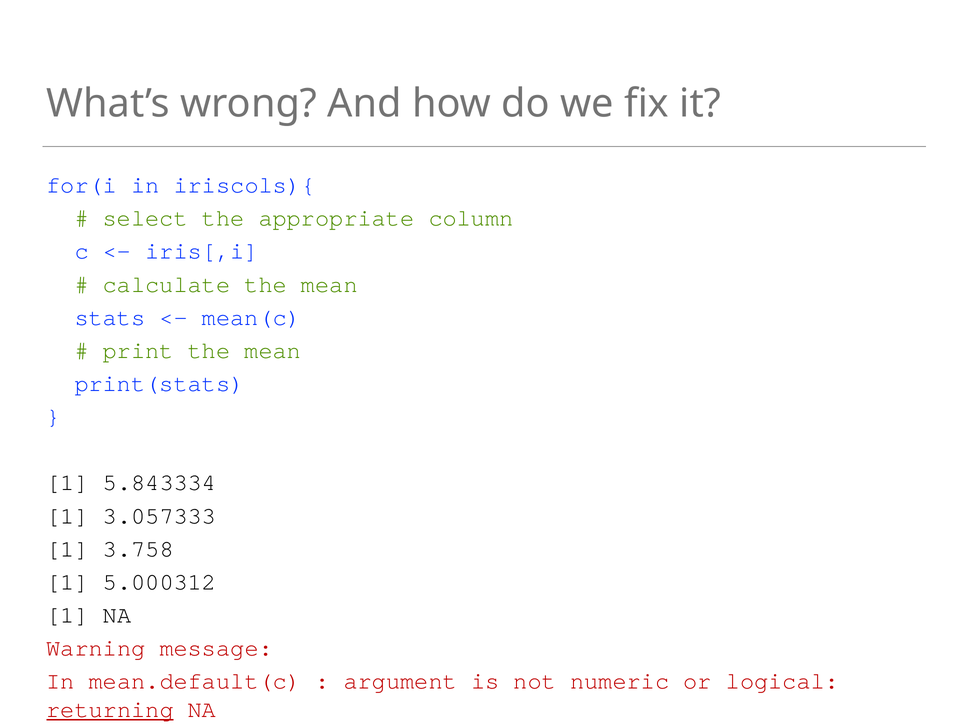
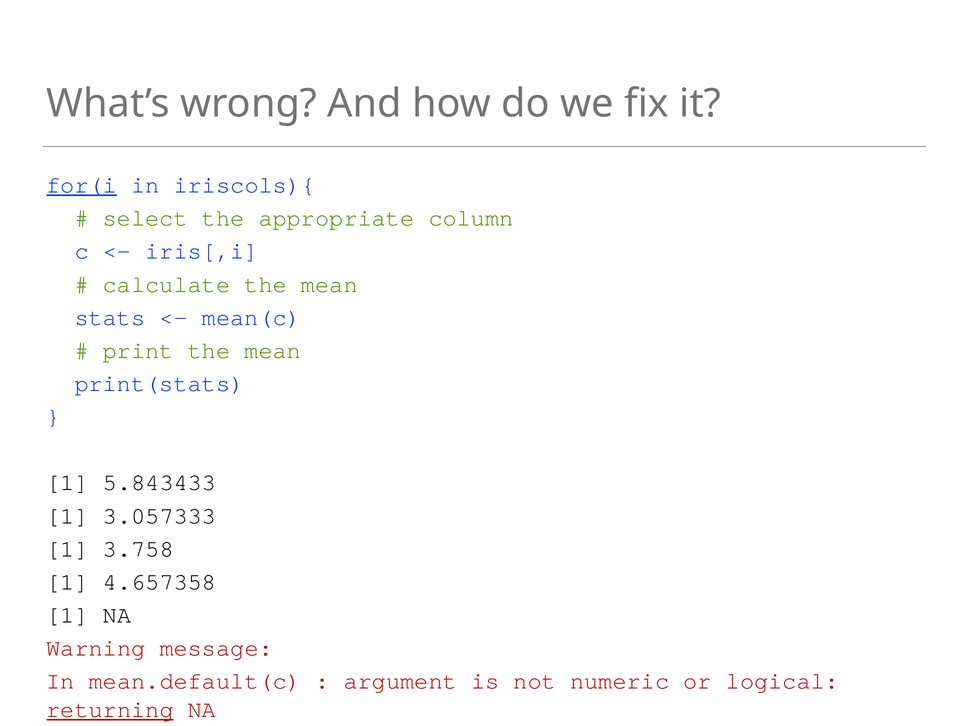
for(i underline: none -> present
5.843334: 5.843334 -> 5.843433
5.000312: 5.000312 -> 4.657358
